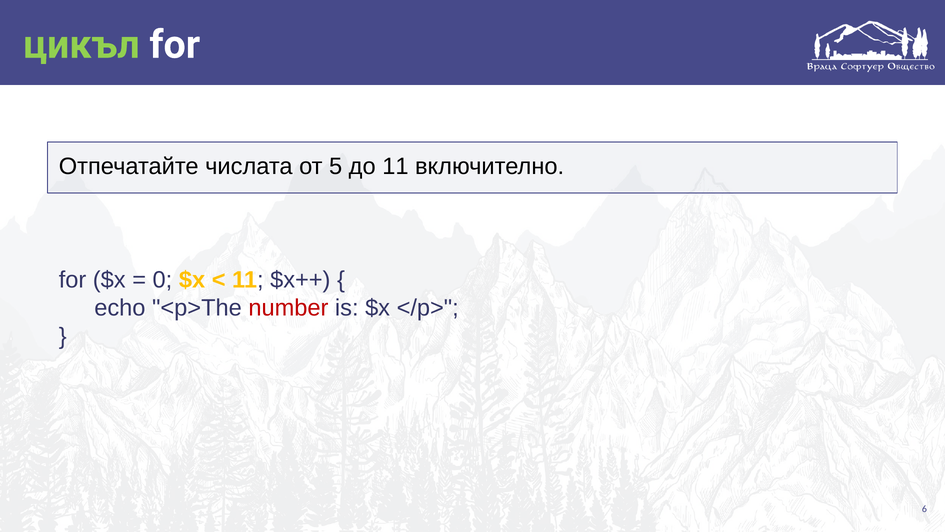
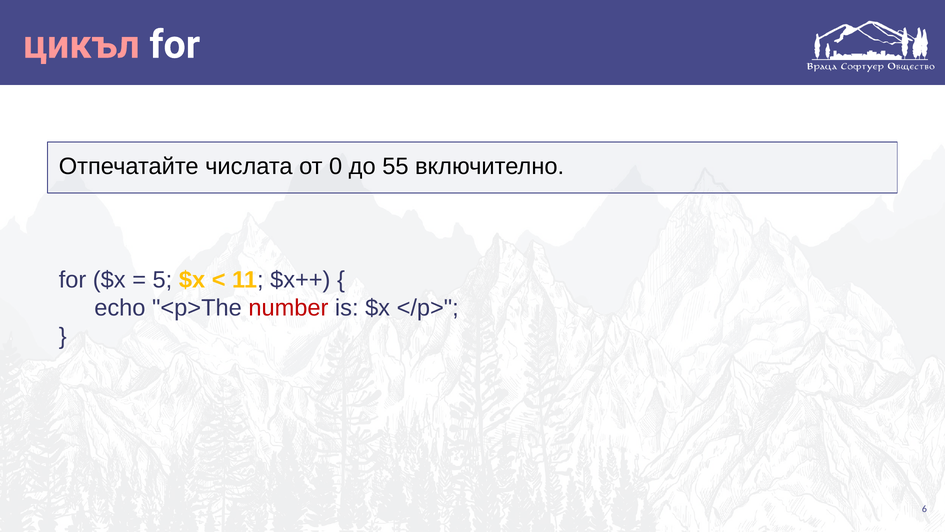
цикъл colour: light green -> pink
5: 5 -> 0
до 11: 11 -> 55
0: 0 -> 5
